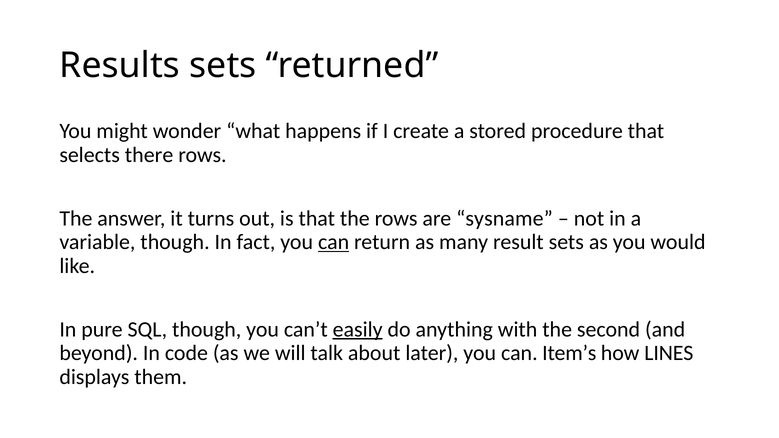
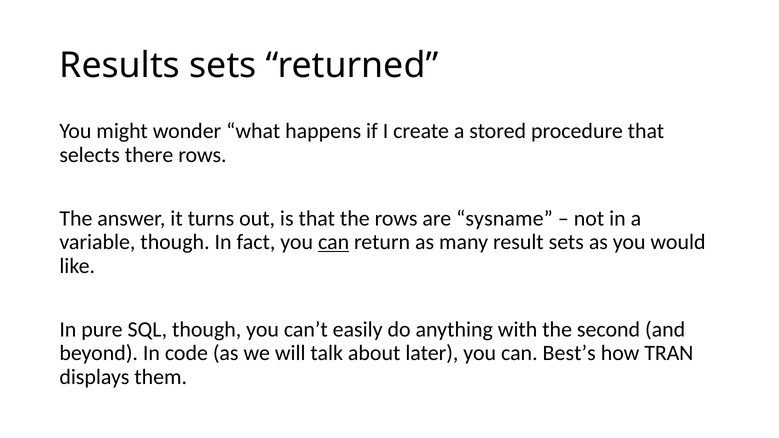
easily underline: present -> none
Item’s: Item’s -> Best’s
LINES: LINES -> TRAN
